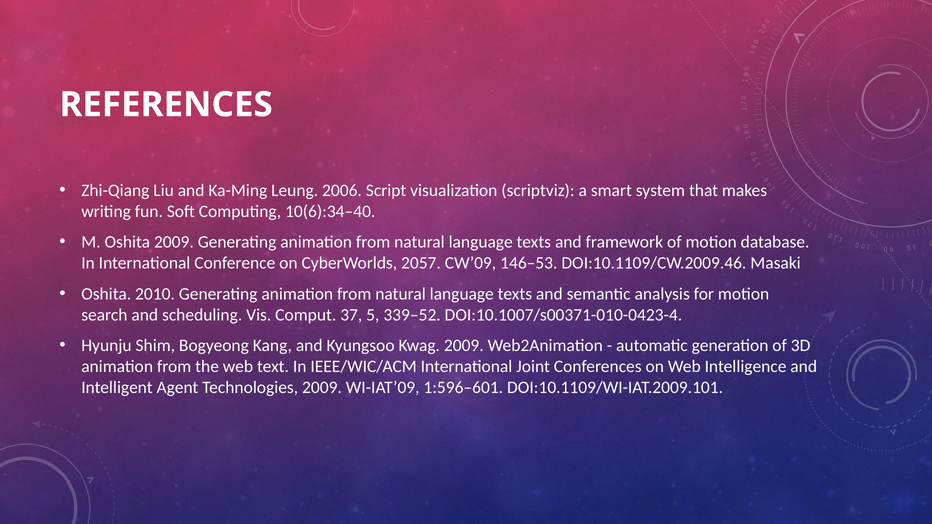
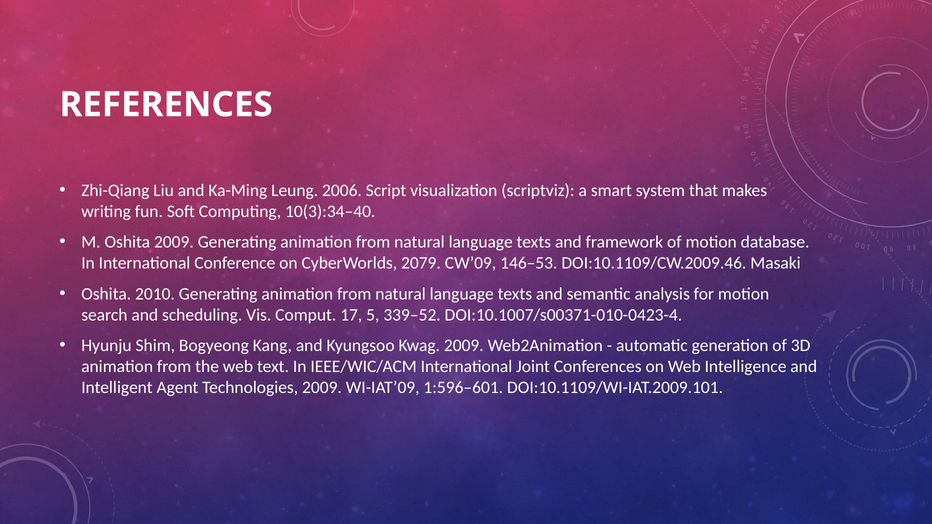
10(6):34–40: 10(6):34–40 -> 10(3):34–40
2057: 2057 -> 2079
37: 37 -> 17
